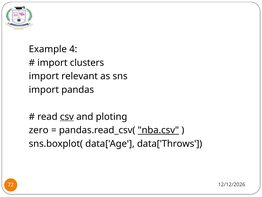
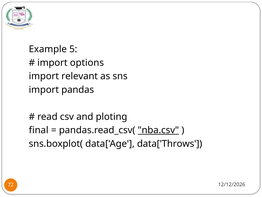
4: 4 -> 5
clusters: clusters -> options
csv underline: present -> none
zero: zero -> final
